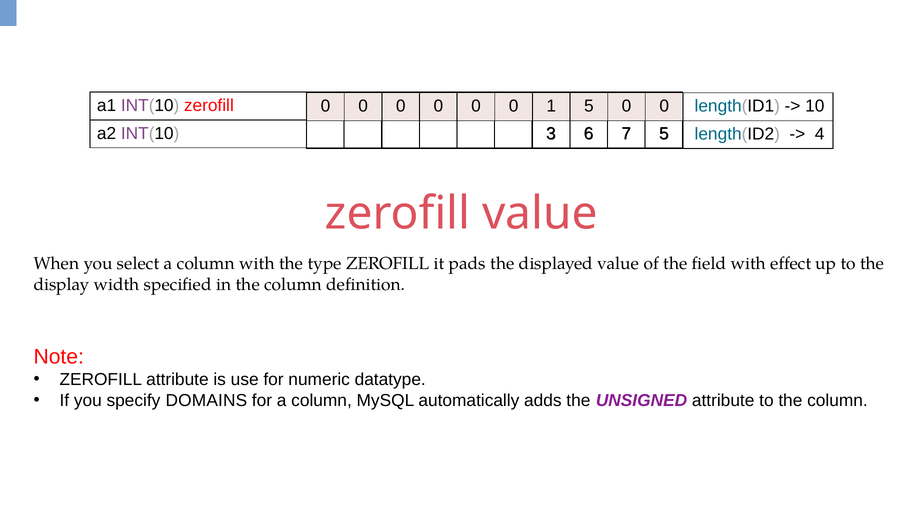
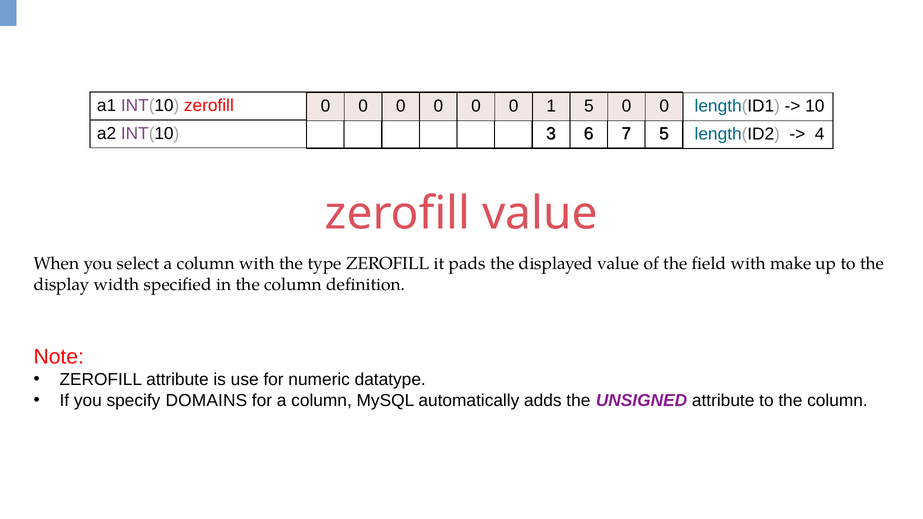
effect: effect -> make
